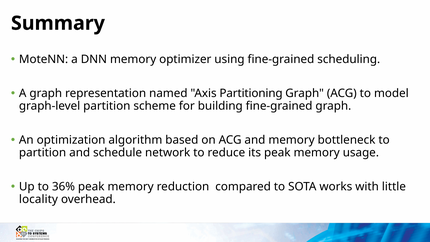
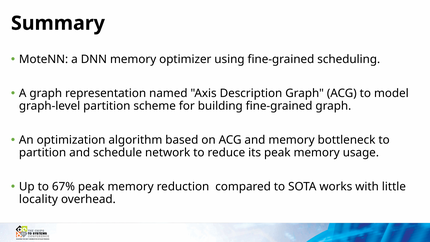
Partitioning: Partitioning -> Description
36%: 36% -> 67%
